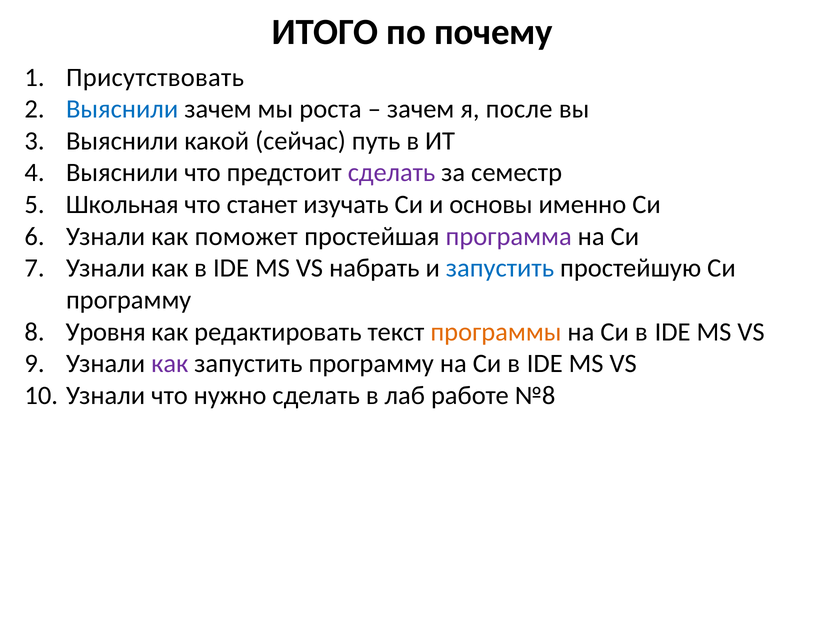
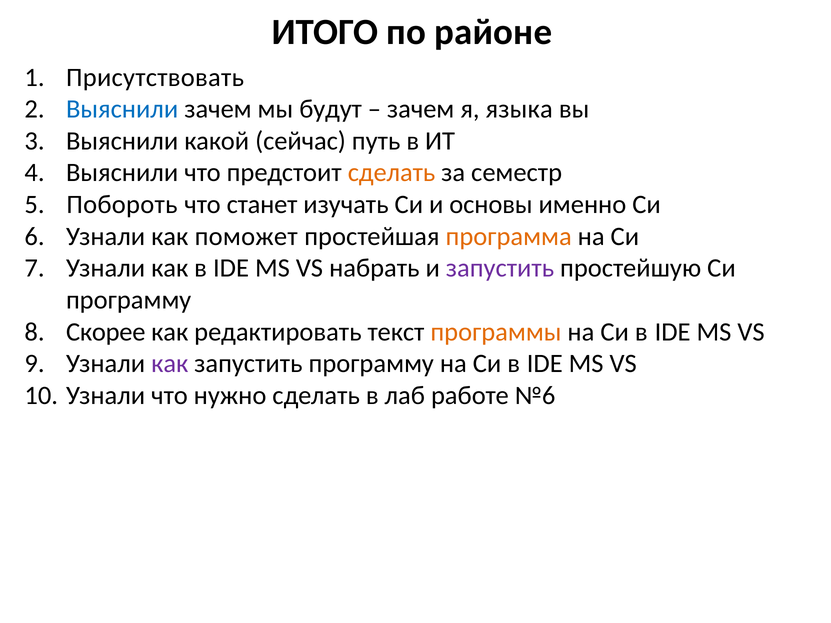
почему: почему -> районе
роста: роста -> будут
после: после -> языка
сделать at (392, 173) colour: purple -> orange
Школьная: Школьная -> Побороть
программа colour: purple -> orange
запустить at (500, 268) colour: blue -> purple
Уровня: Уровня -> Скорее
№8: №8 -> №6
